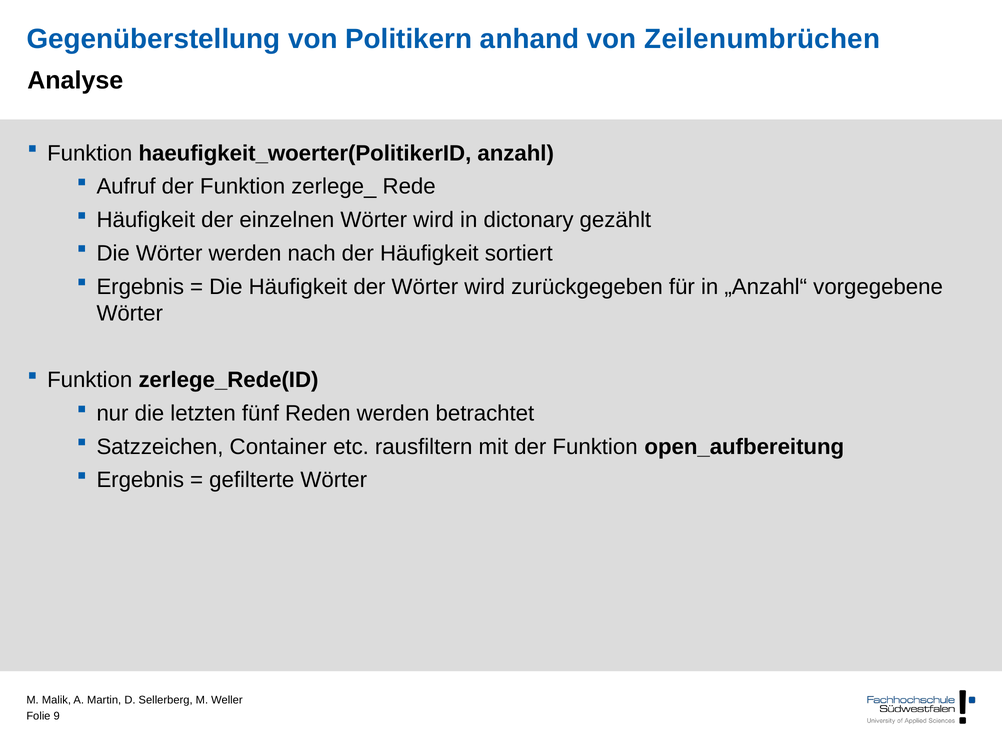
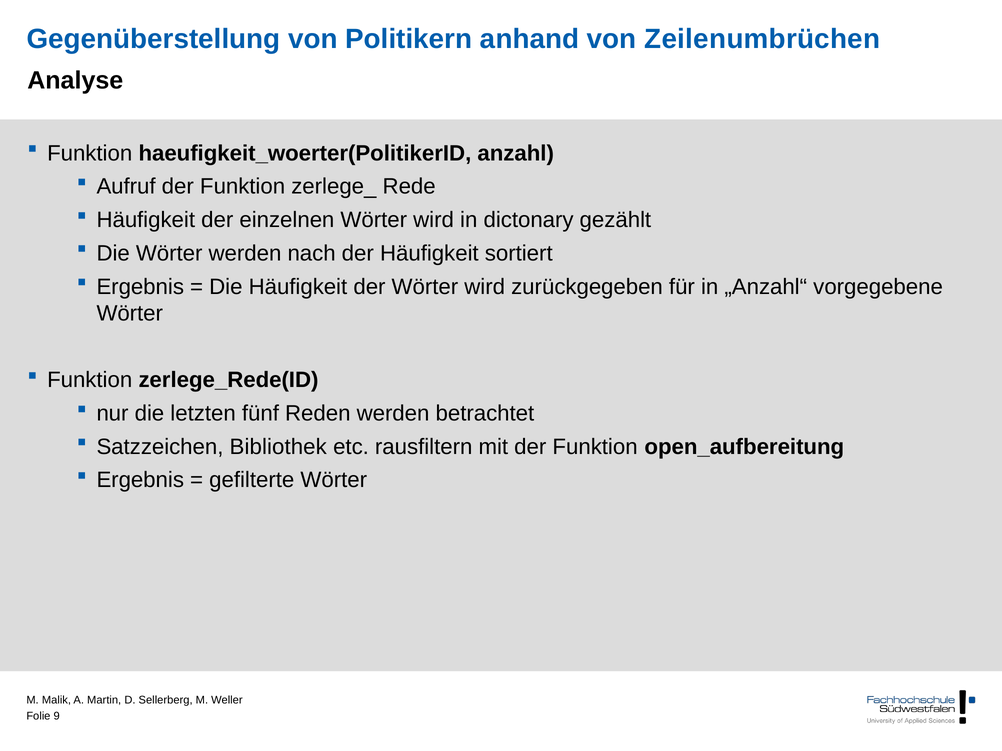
Container: Container -> Bibliothek
